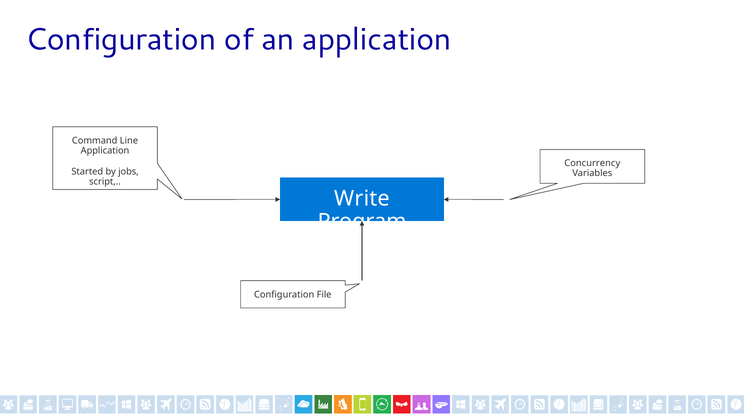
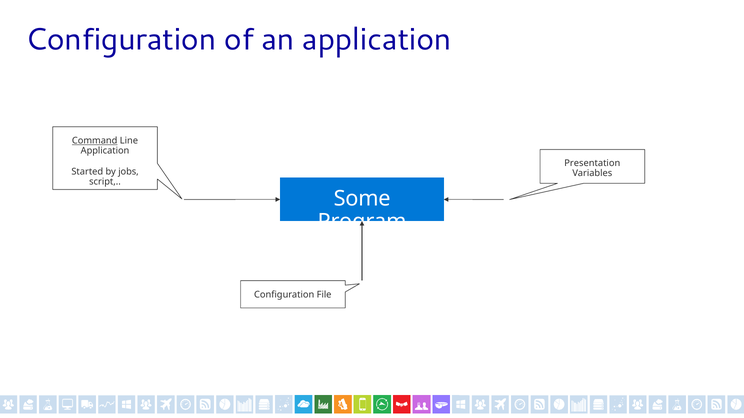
Command underline: none -> present
Concurrency: Concurrency -> Presentation
Write: Write -> Some
